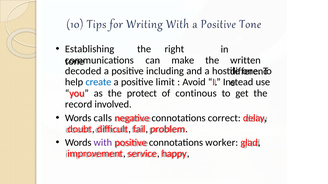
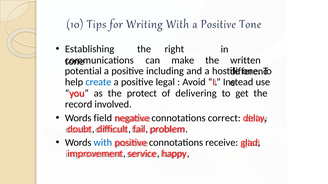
decoded: decoded -> potential
limit: limit -> legal
continous: continous -> delivering
calls: calls -> field
with colour: purple -> blue
worker: worker -> receive
